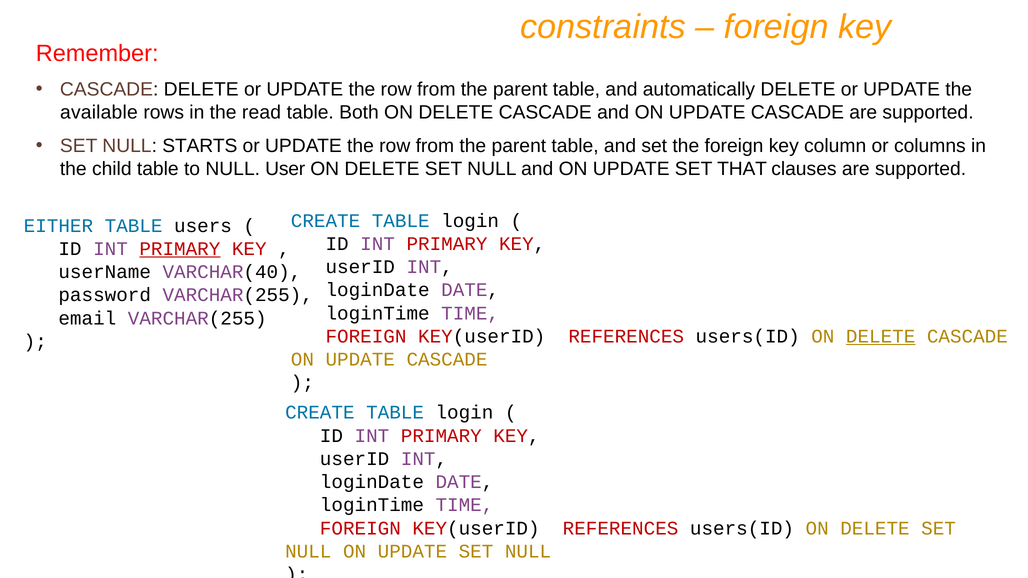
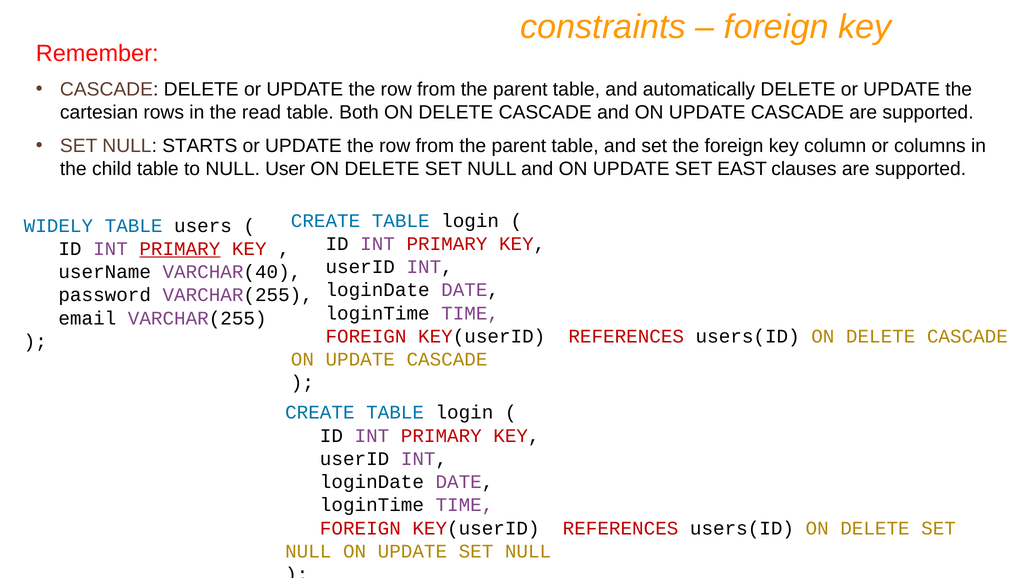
available: available -> cartesian
THAT: THAT -> EAST
EITHER: EITHER -> WIDELY
DELETE at (881, 336) underline: present -> none
